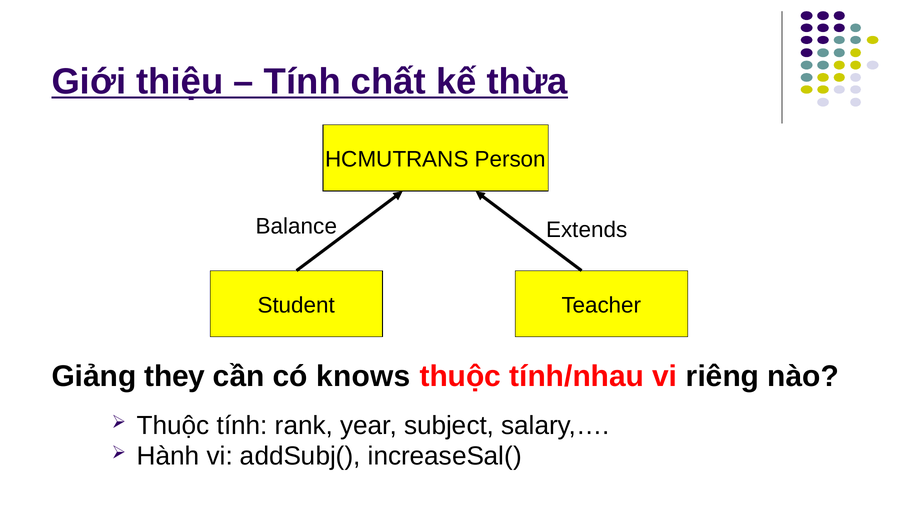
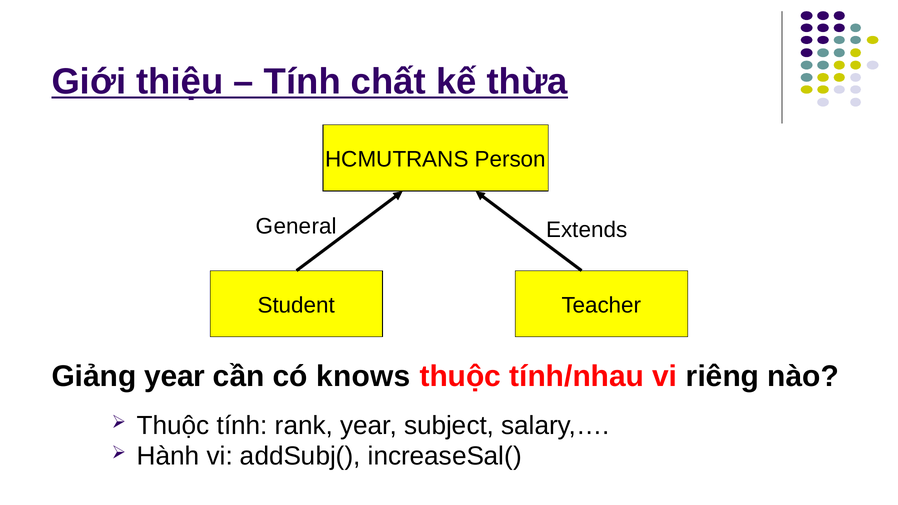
Balance: Balance -> General
Giảng they: they -> year
